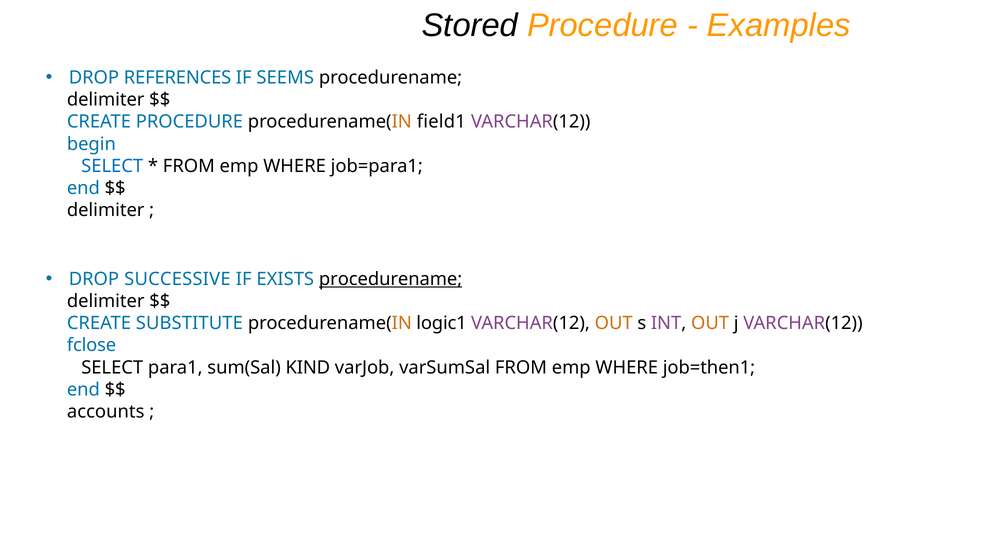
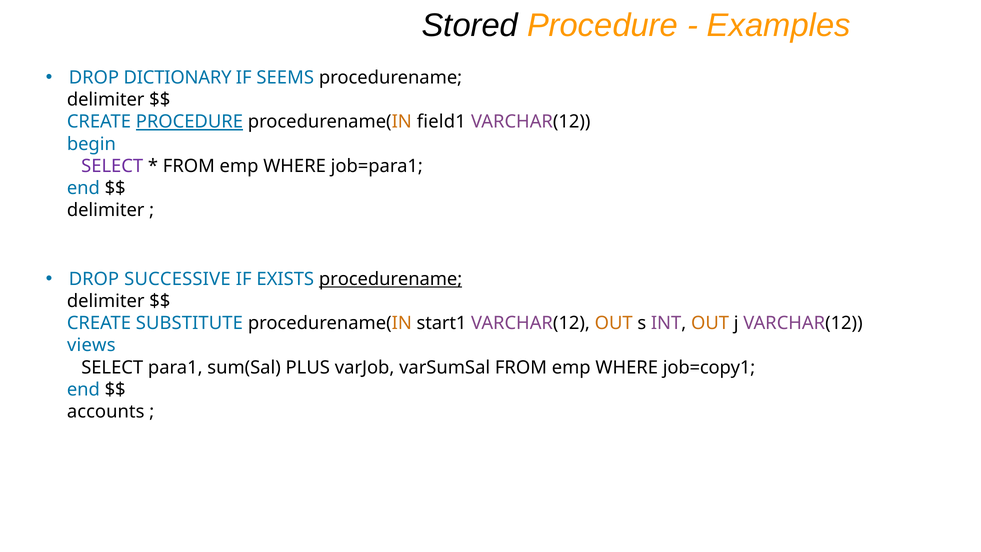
REFERENCES: REFERENCES -> DICTIONARY
PROCEDURE at (189, 122) underline: none -> present
SELECT at (112, 166) colour: blue -> purple
logic1: logic1 -> start1
fclose: fclose -> views
KIND: KIND -> PLUS
job=then1: job=then1 -> job=copy1
